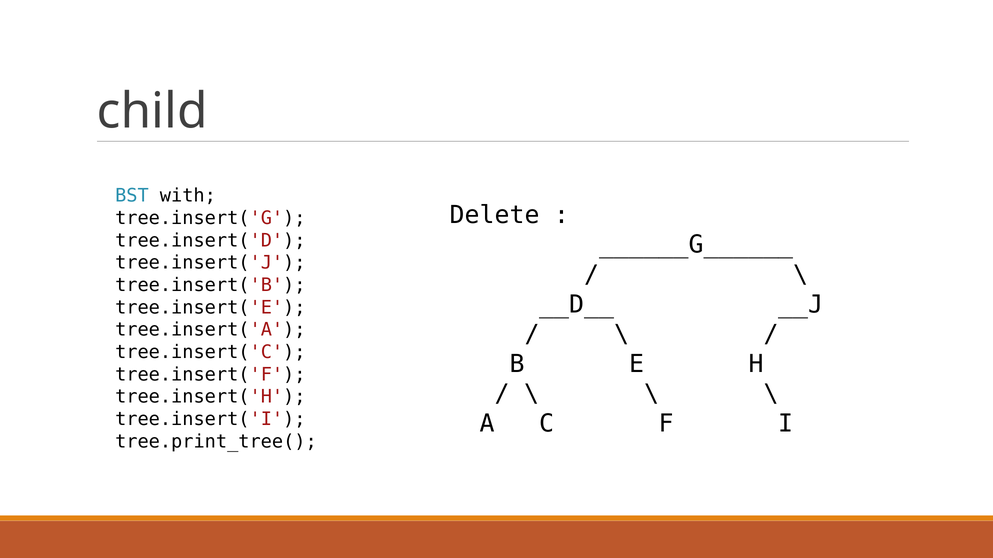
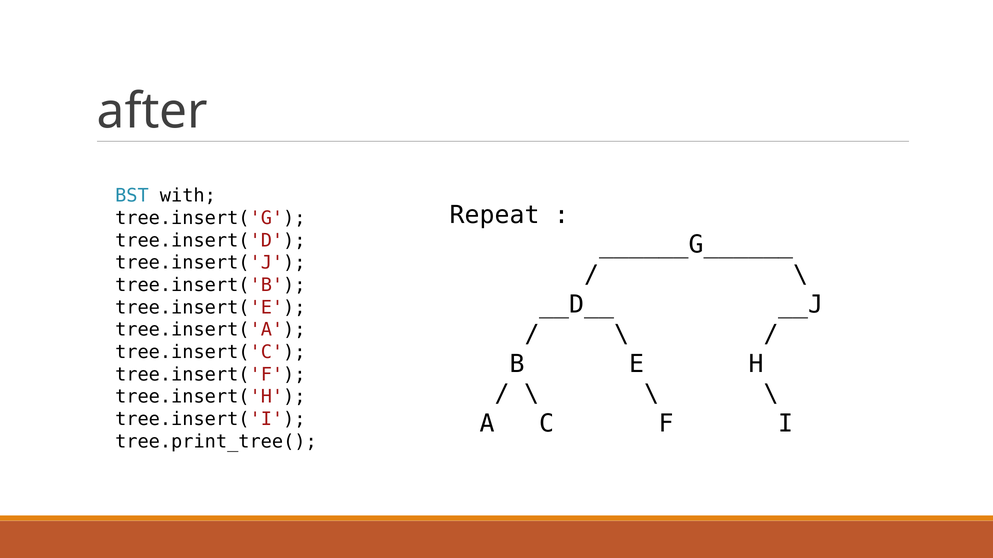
child: child -> after
Delete: Delete -> Repeat
